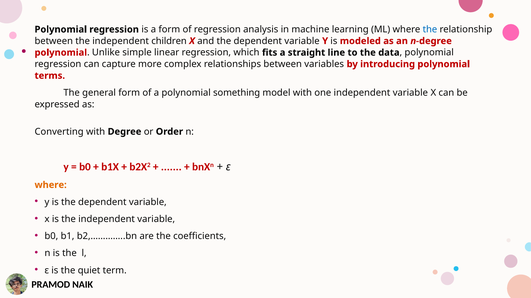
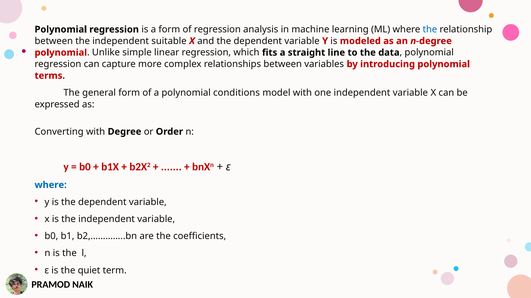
children: children -> suitable
something: something -> conditions
where at (51, 185) colour: orange -> blue
